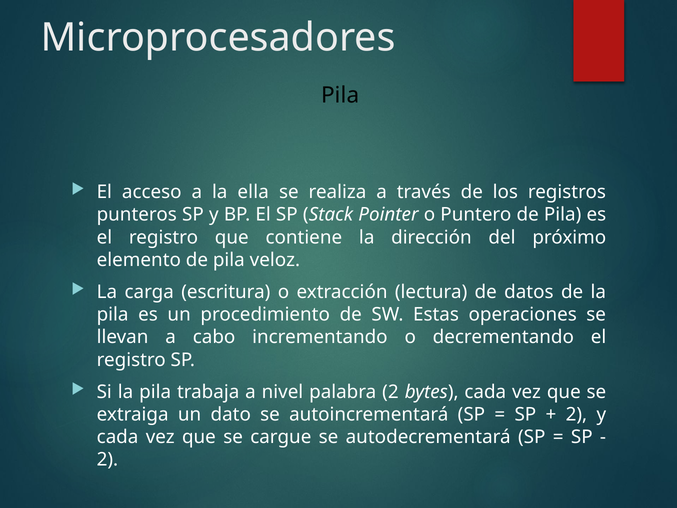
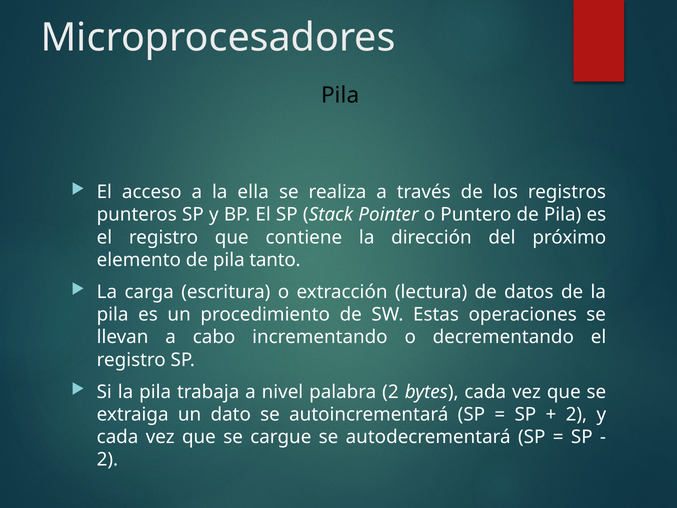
veloz: veloz -> tanto
